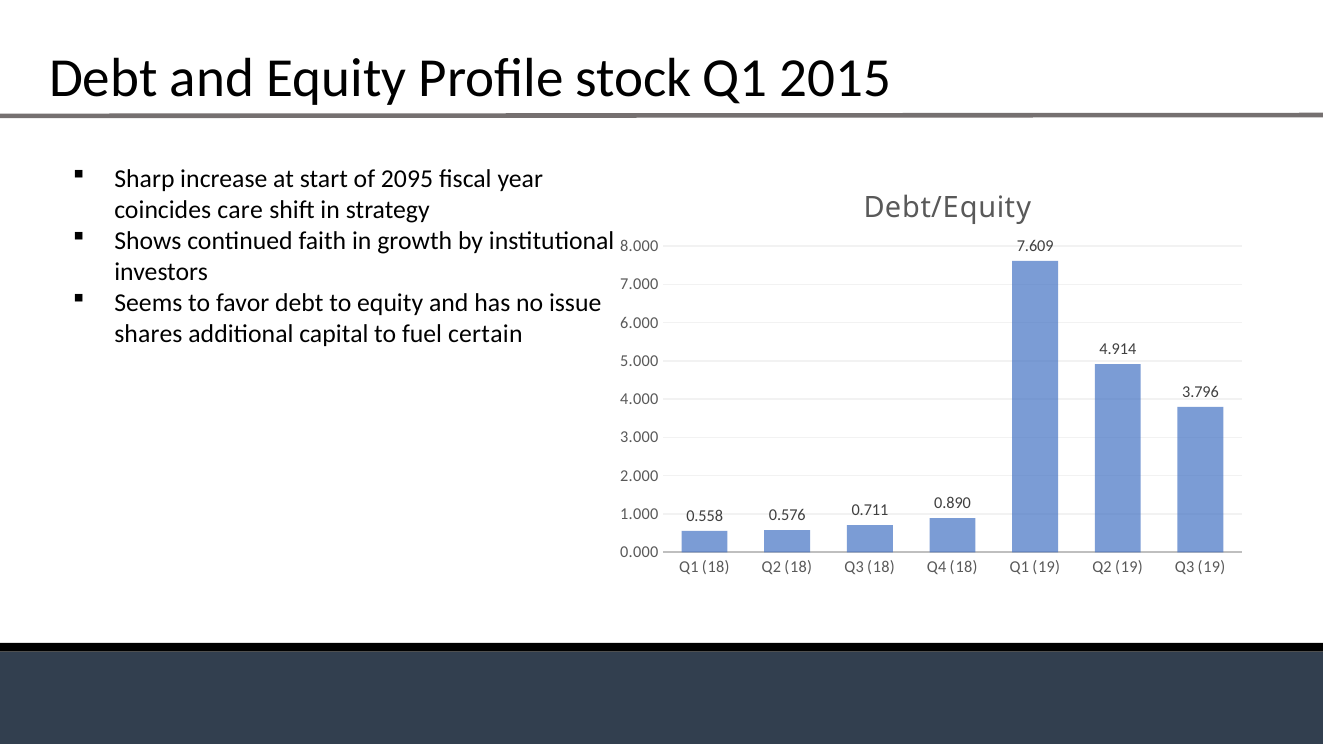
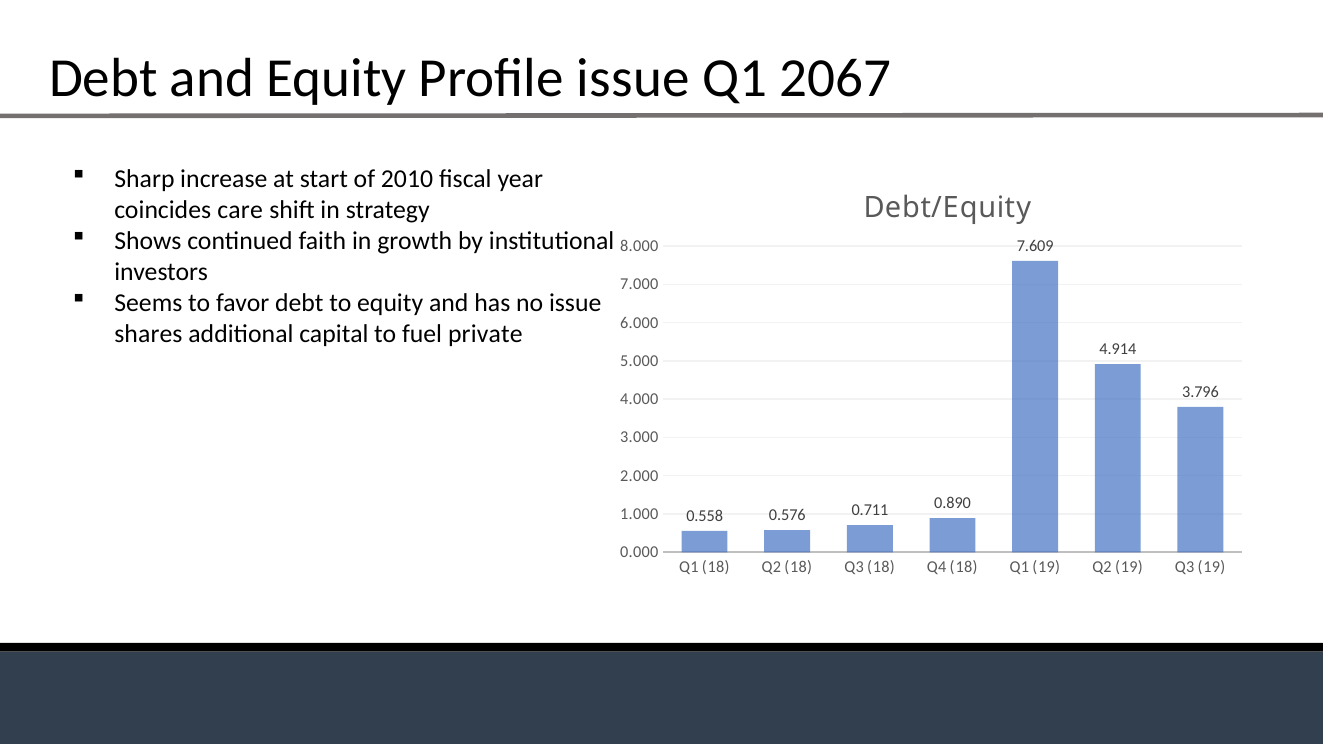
Profile stock: stock -> issue
2015: 2015 -> 2067
2095: 2095 -> 2010
certain: certain -> private
